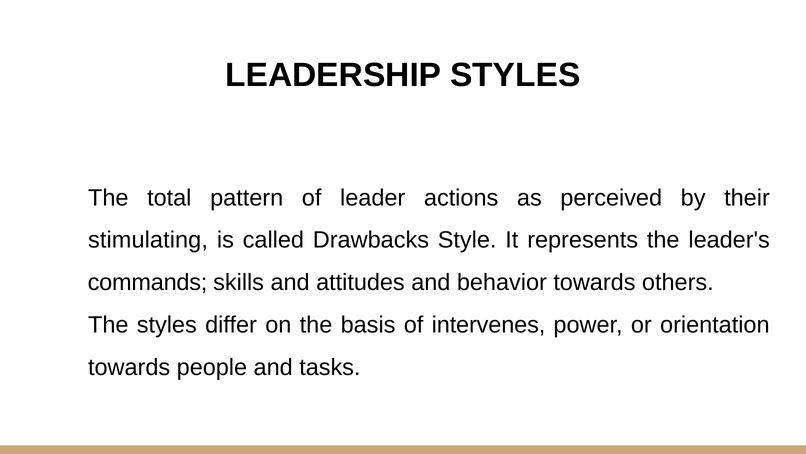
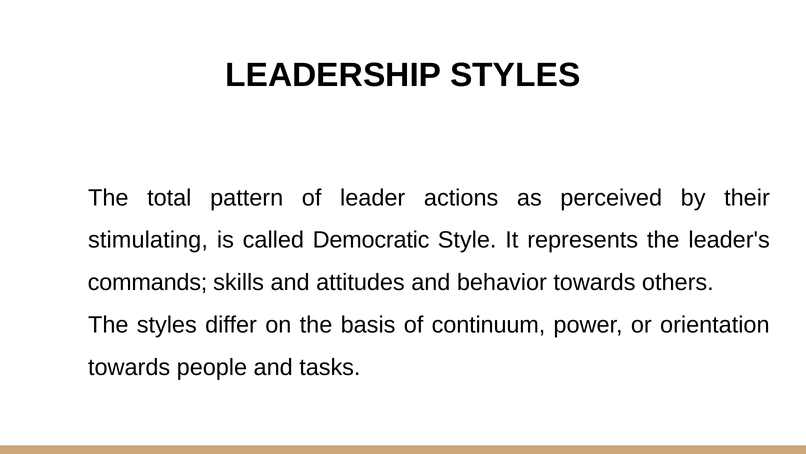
Drawbacks: Drawbacks -> Democratic
intervenes: intervenes -> continuum
